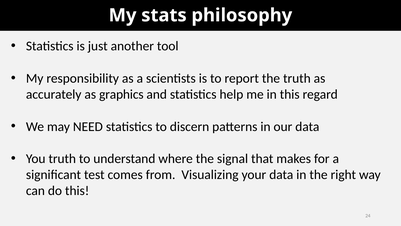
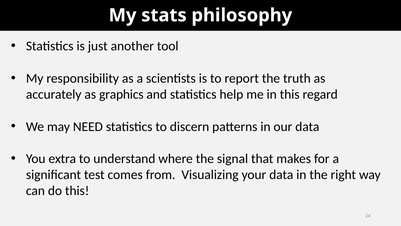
You truth: truth -> extra
